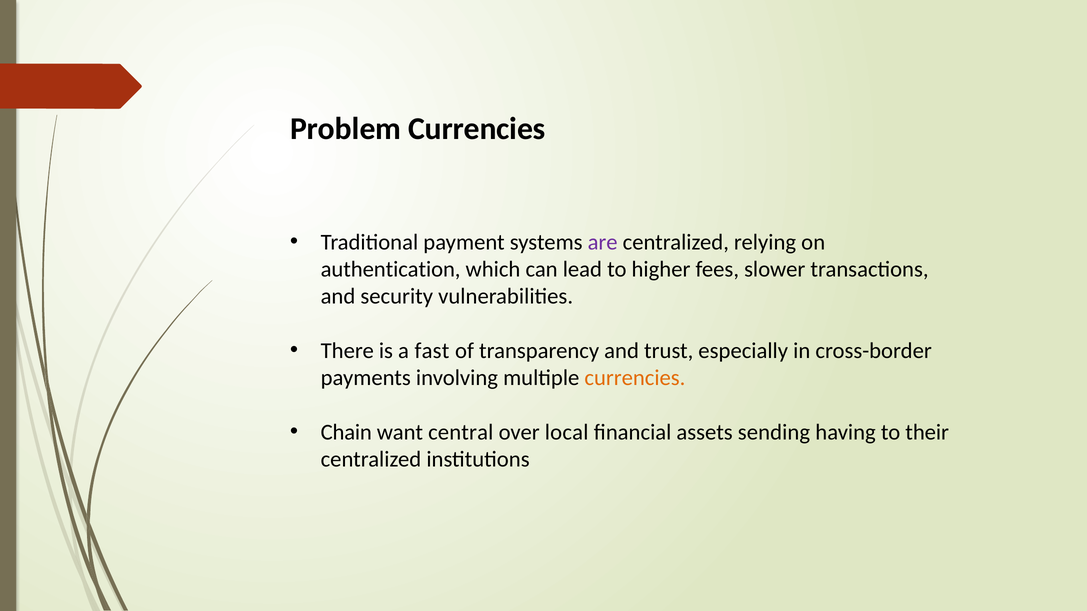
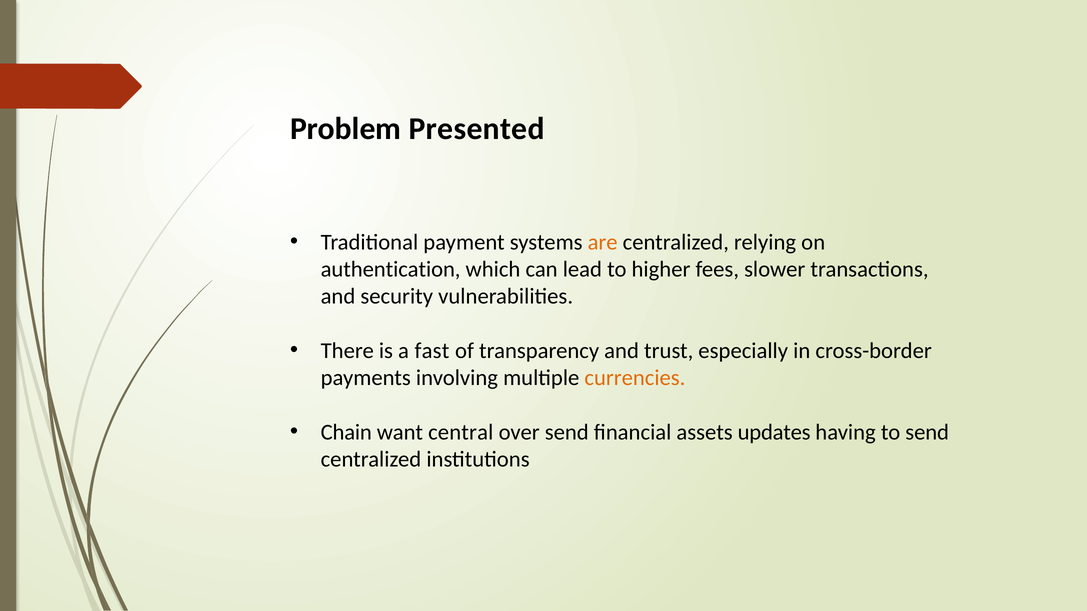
Problem Currencies: Currencies -> Presented
are colour: purple -> orange
over local: local -> send
sending: sending -> updates
to their: their -> send
